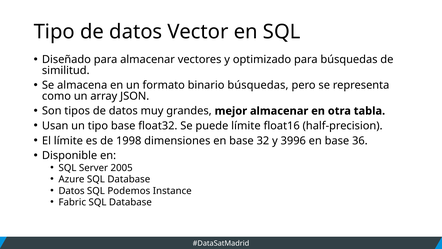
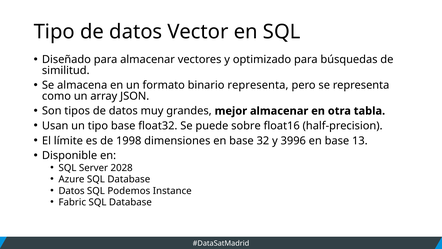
binario búsquedas: búsquedas -> representa
puede límite: límite -> sobre
36: 36 -> 13
2005: 2005 -> 2028
